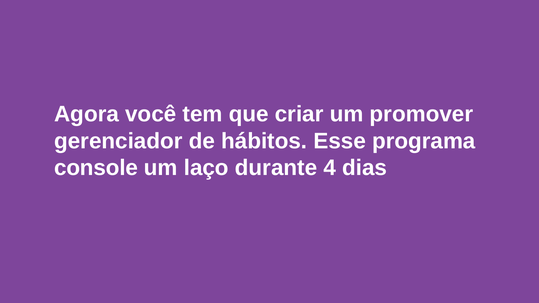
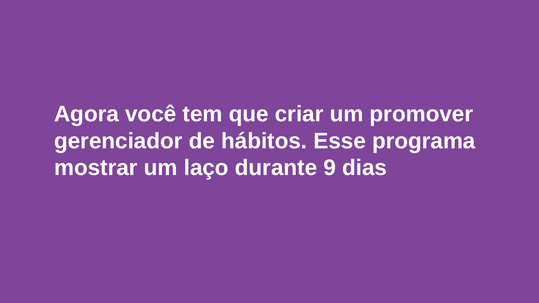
console: console -> mostrar
4: 4 -> 9
